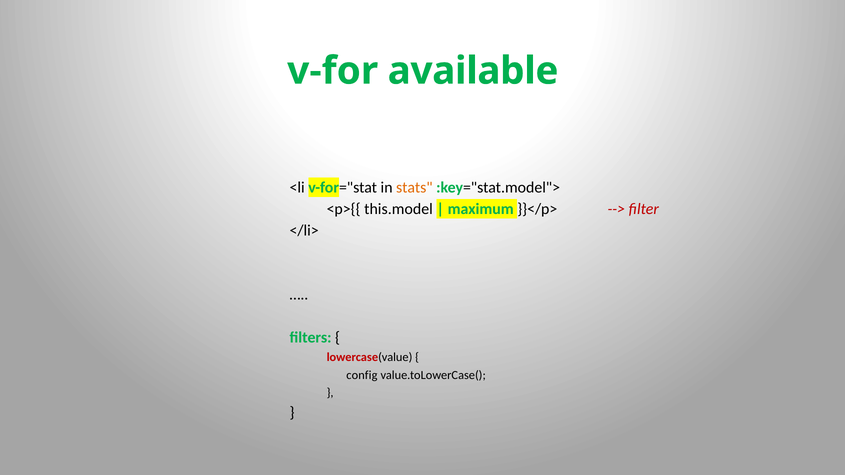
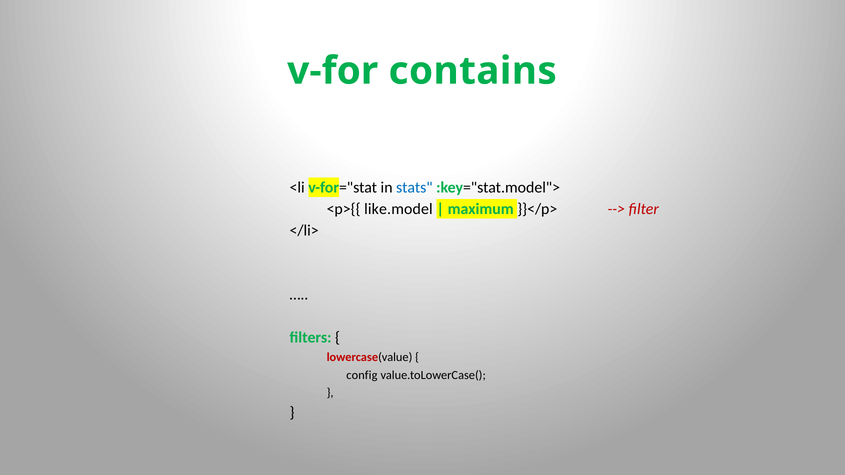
available: available -> contains
stats colour: orange -> blue
this.model: this.model -> like.model
